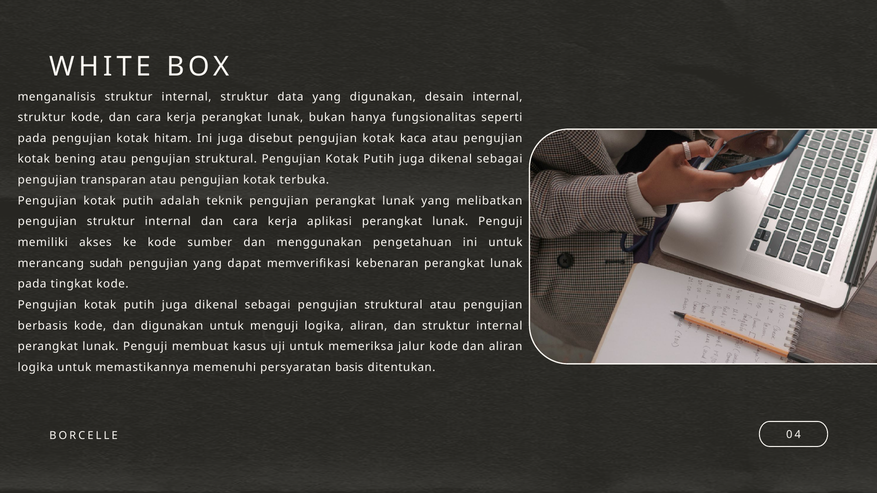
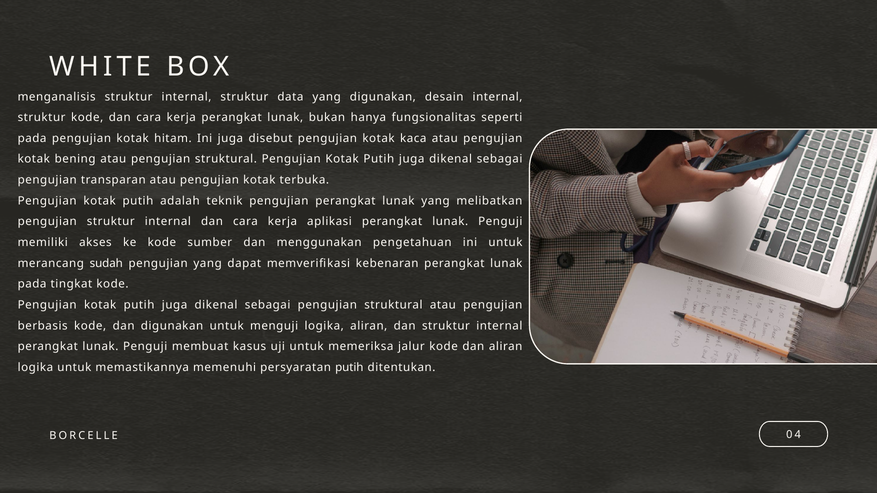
persyaratan basis: basis -> putih
